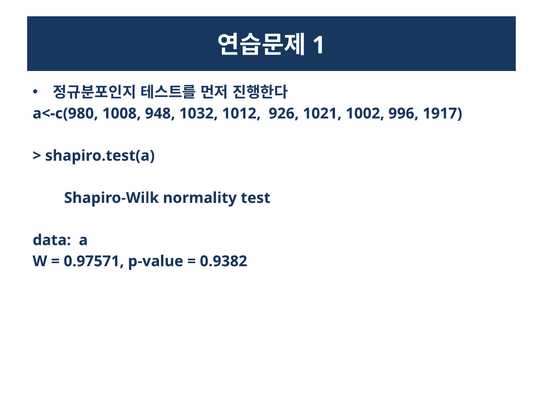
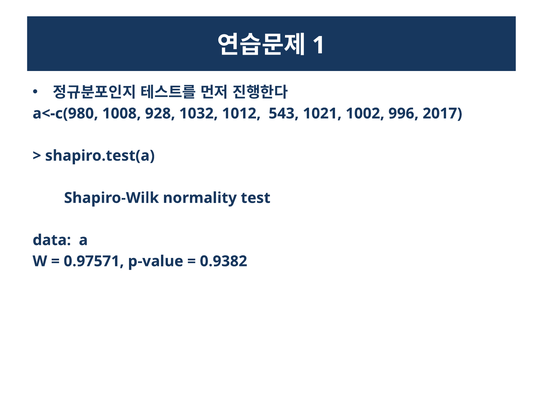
948: 948 -> 928
926: 926 -> 543
1917: 1917 -> 2017
